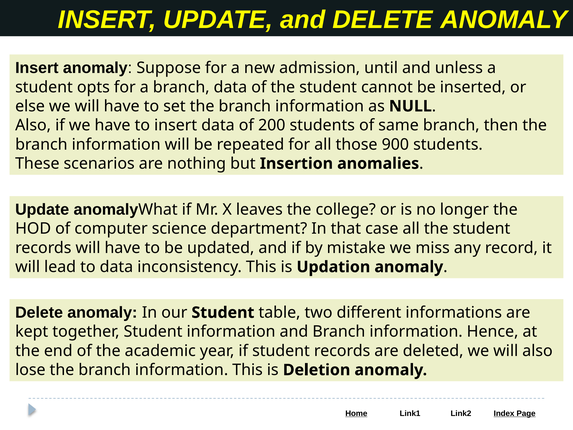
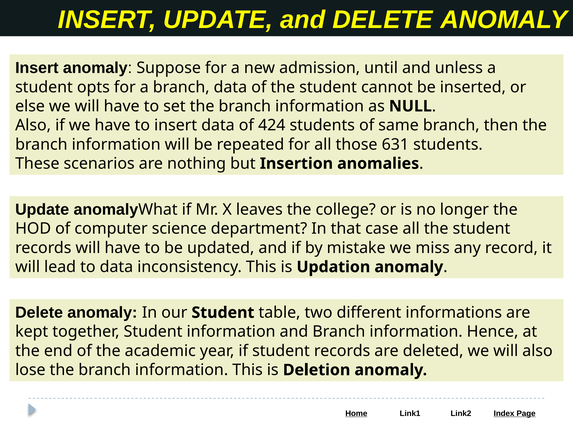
200: 200 -> 424
900: 900 -> 631
